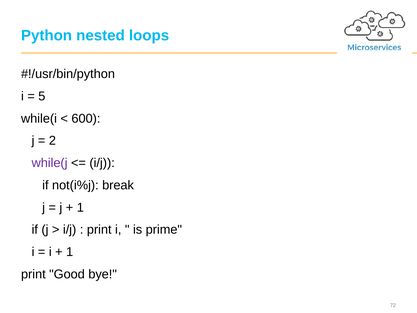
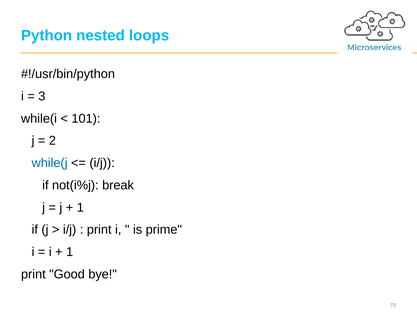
5: 5 -> 3
600: 600 -> 101
while(j colour: purple -> blue
